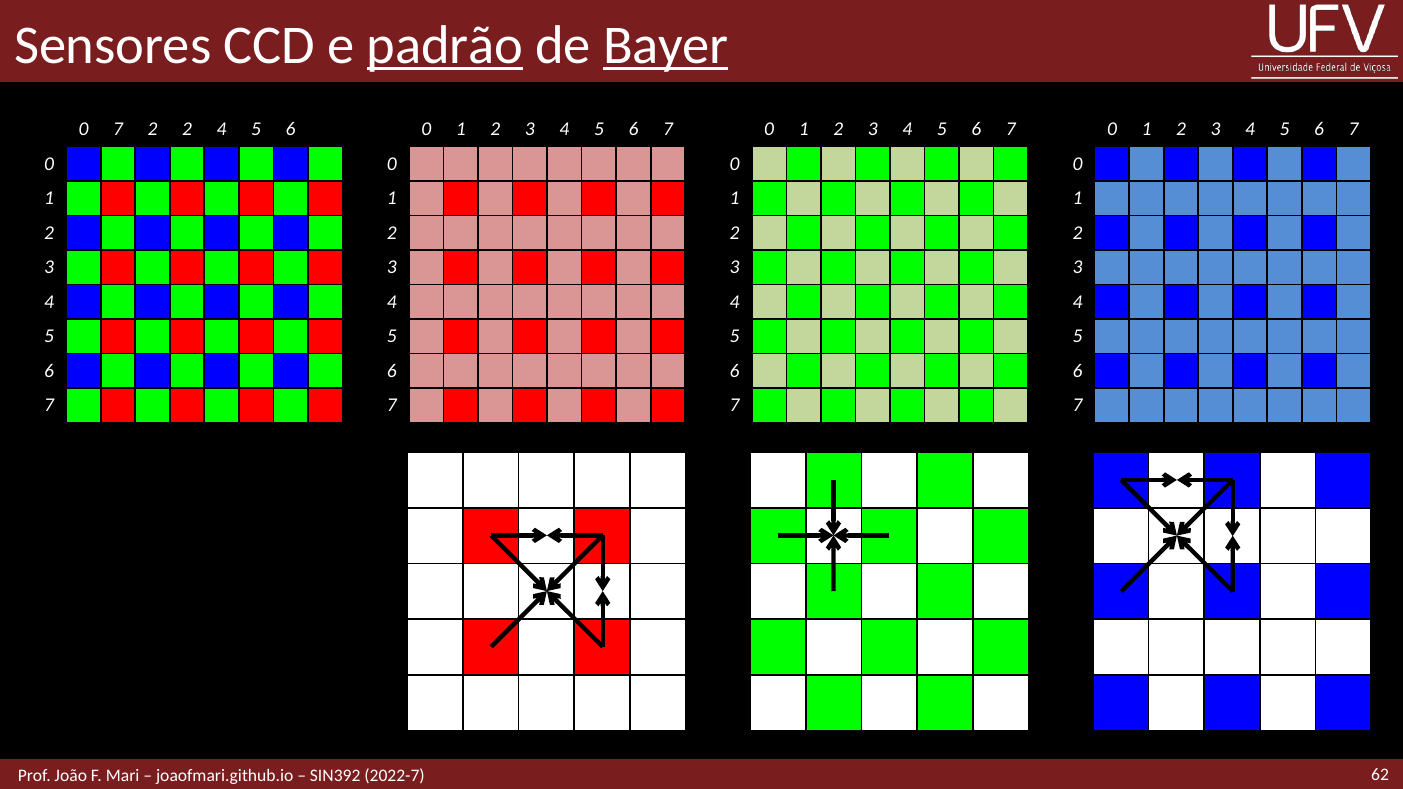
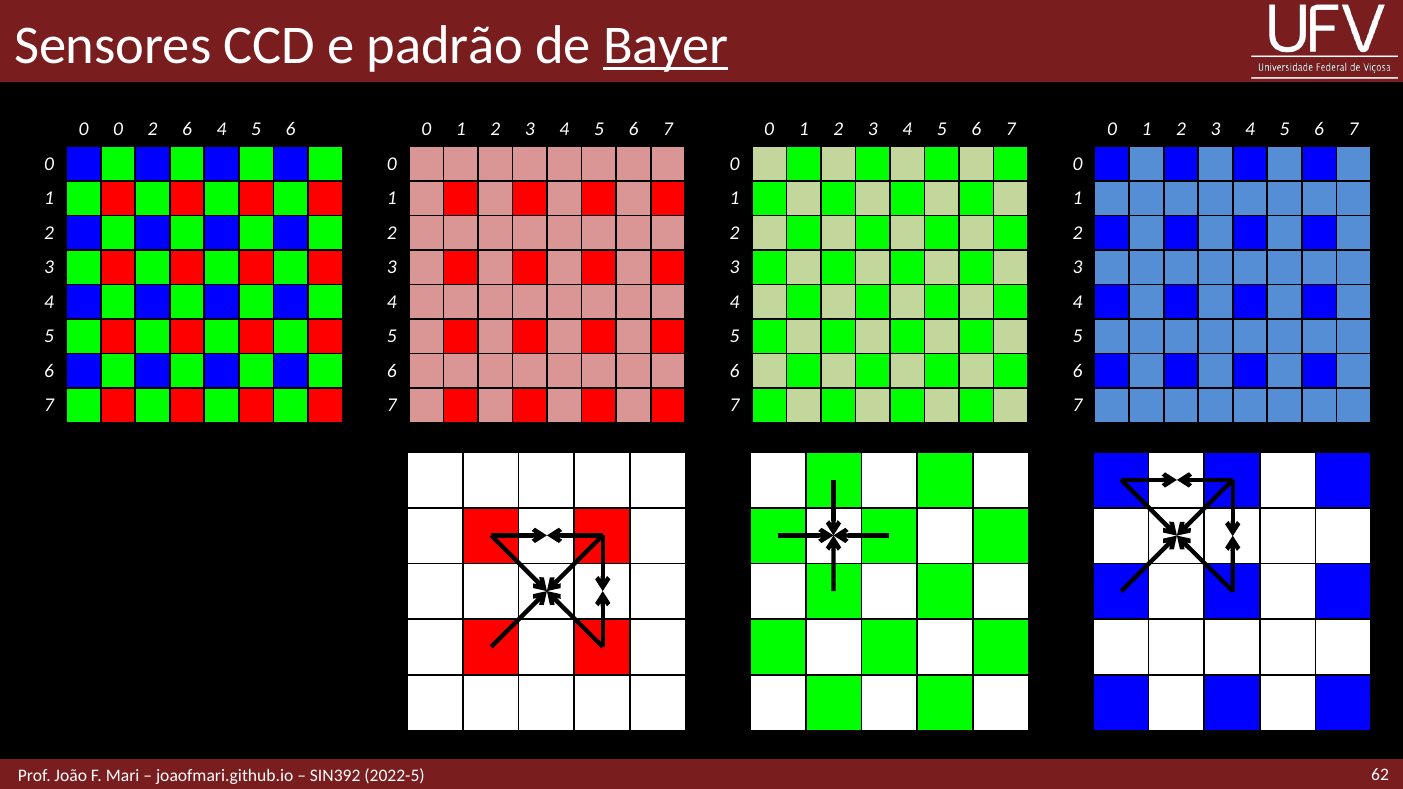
padrão underline: present -> none
0 7: 7 -> 0
2 2: 2 -> 6
2022-7: 2022-7 -> 2022-5
